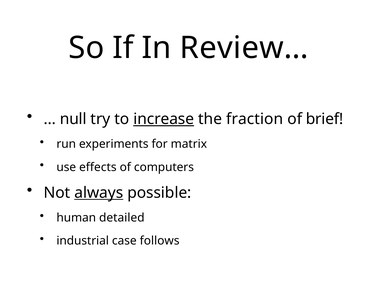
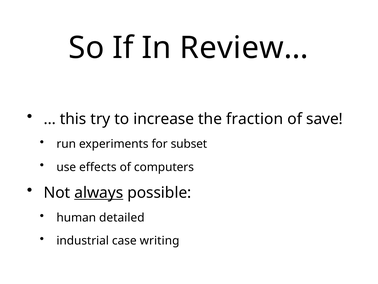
null: null -> this
increase underline: present -> none
brief: brief -> save
matrix: matrix -> subset
follows: follows -> writing
